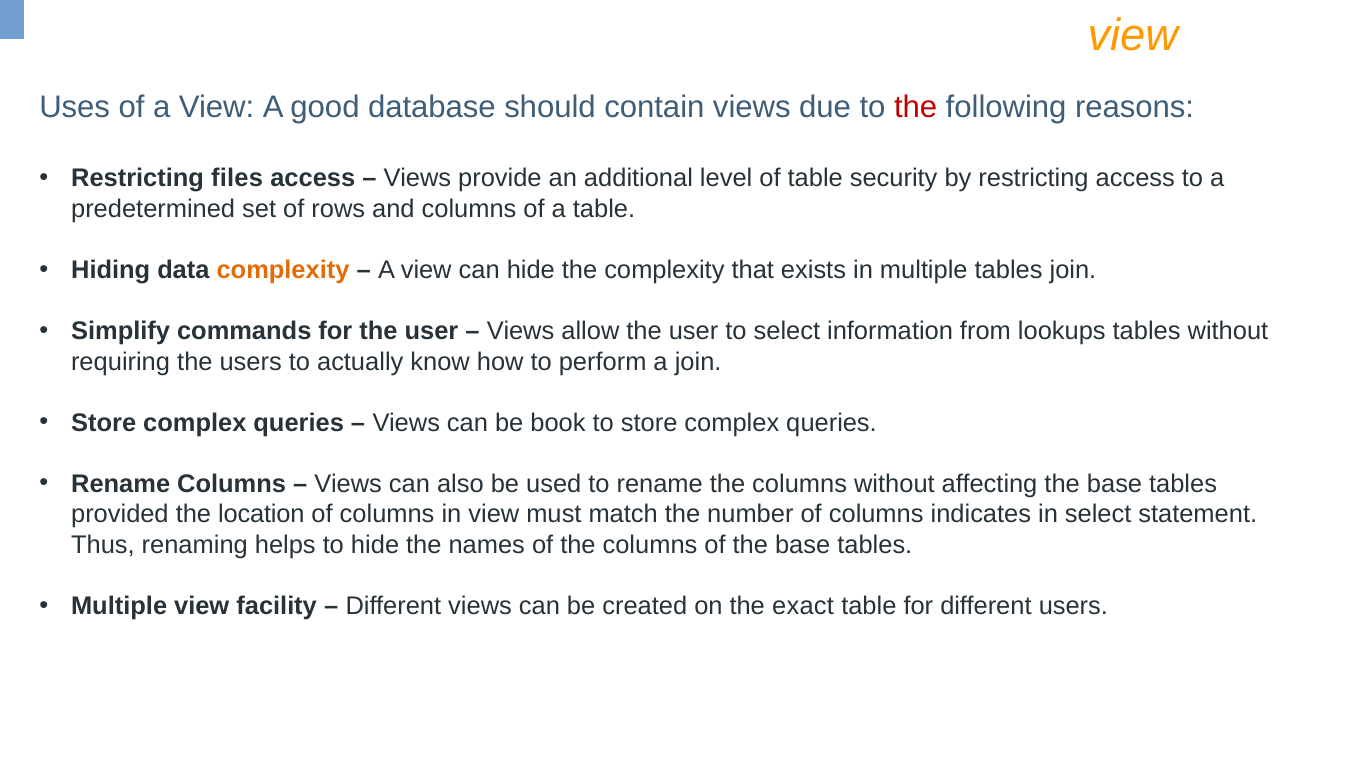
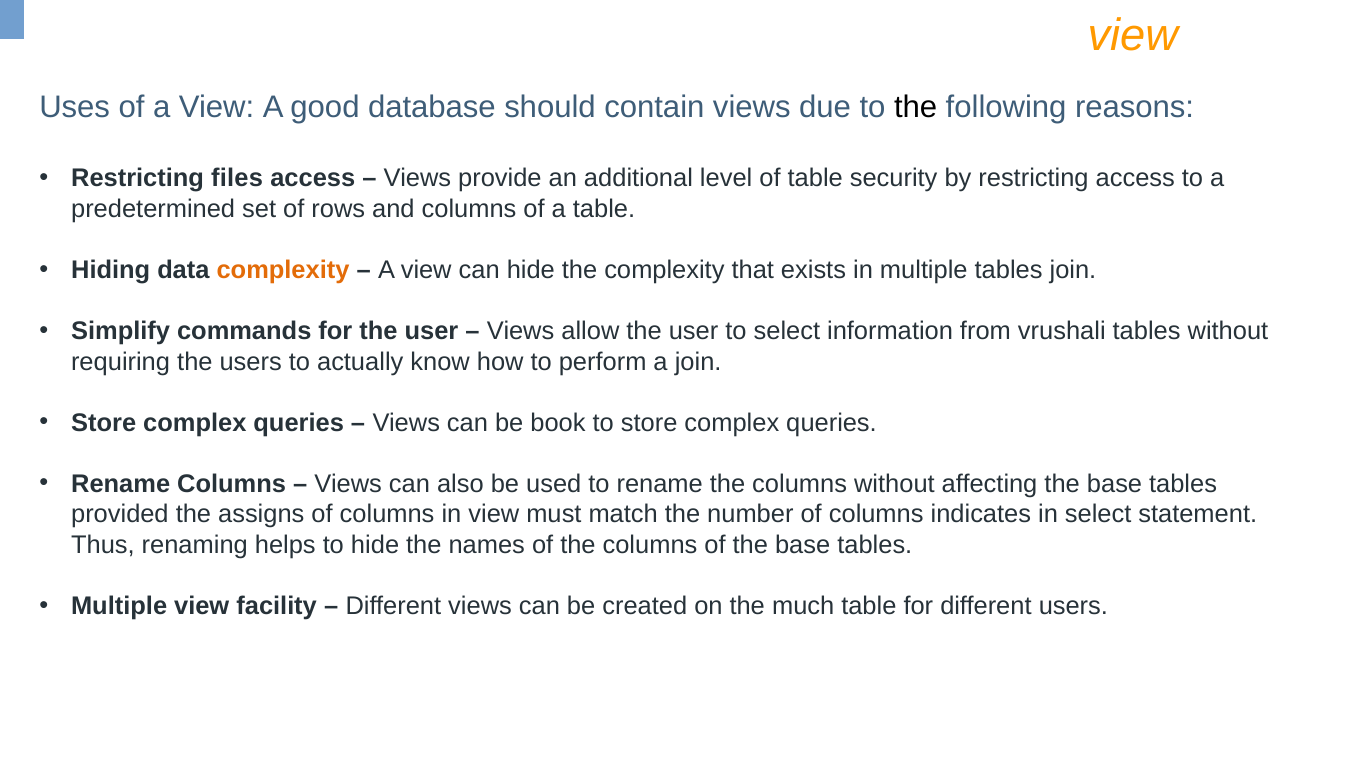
the at (916, 107) colour: red -> black
lookups: lookups -> vrushali
location: location -> assigns
exact: exact -> much
